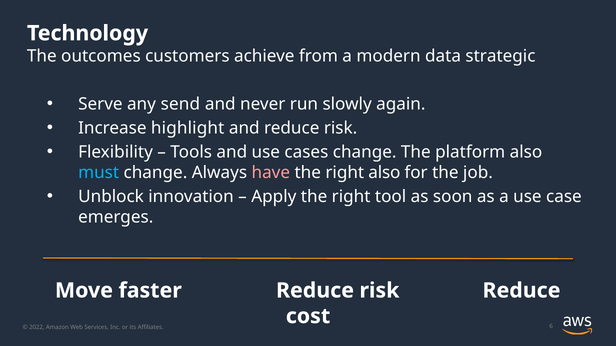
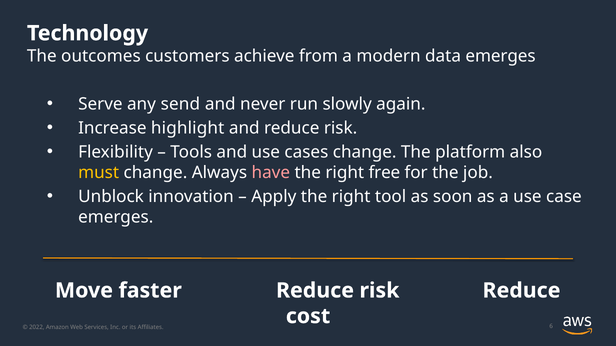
data strategic: strategic -> emerges
must colour: light blue -> yellow
right also: also -> free
